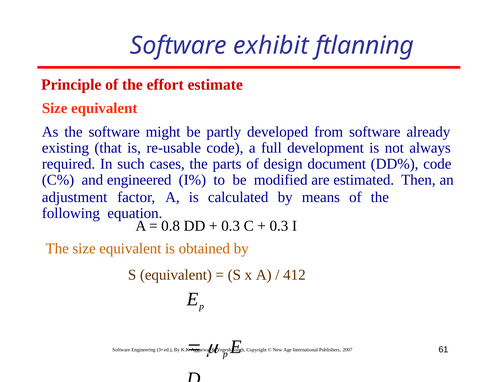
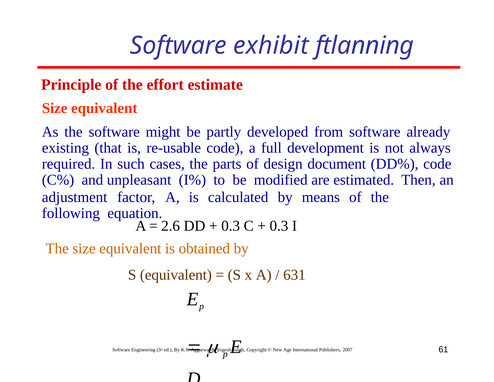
engineered: engineered -> unpleasant
0.8: 0.8 -> 2.6
412: 412 -> 631
